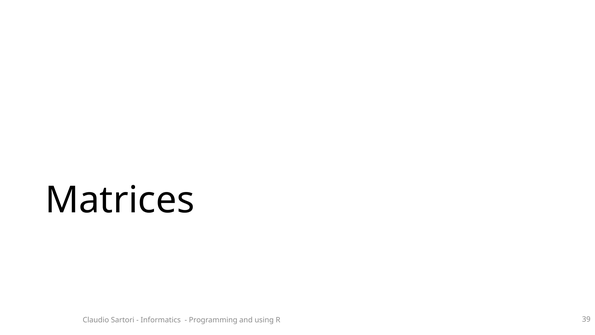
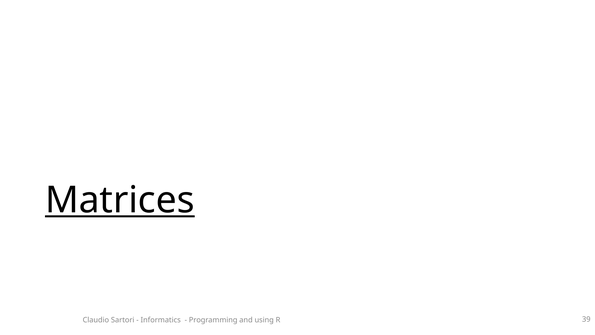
Matrices underline: none -> present
